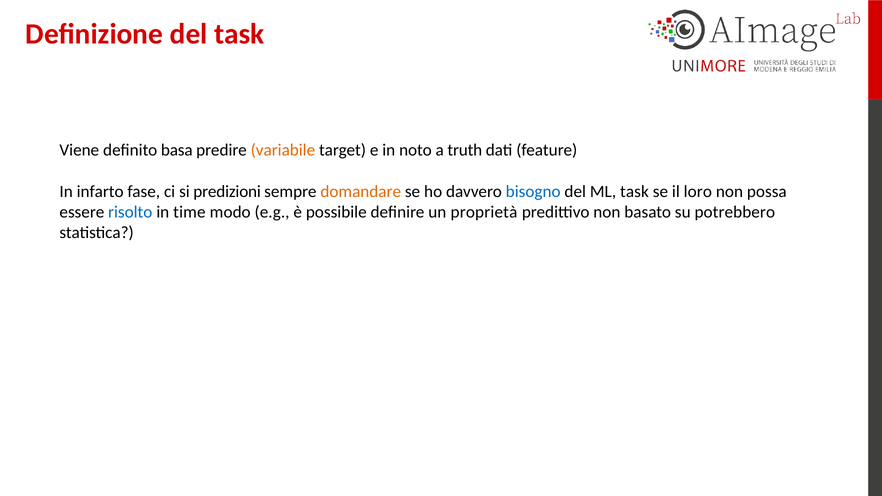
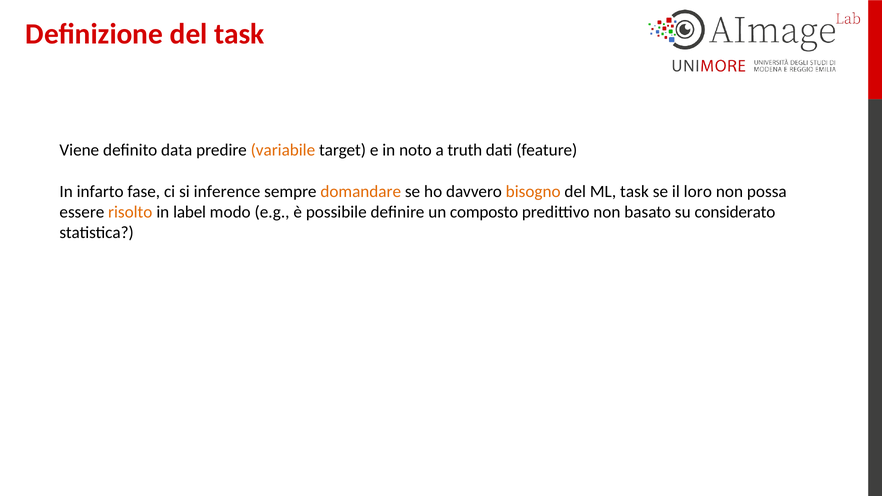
basa: basa -> data
predizioni: predizioni -> inference
bisogno colour: blue -> orange
risolto colour: blue -> orange
time: time -> label
proprietà: proprietà -> composto
potrebbero: potrebbero -> considerato
